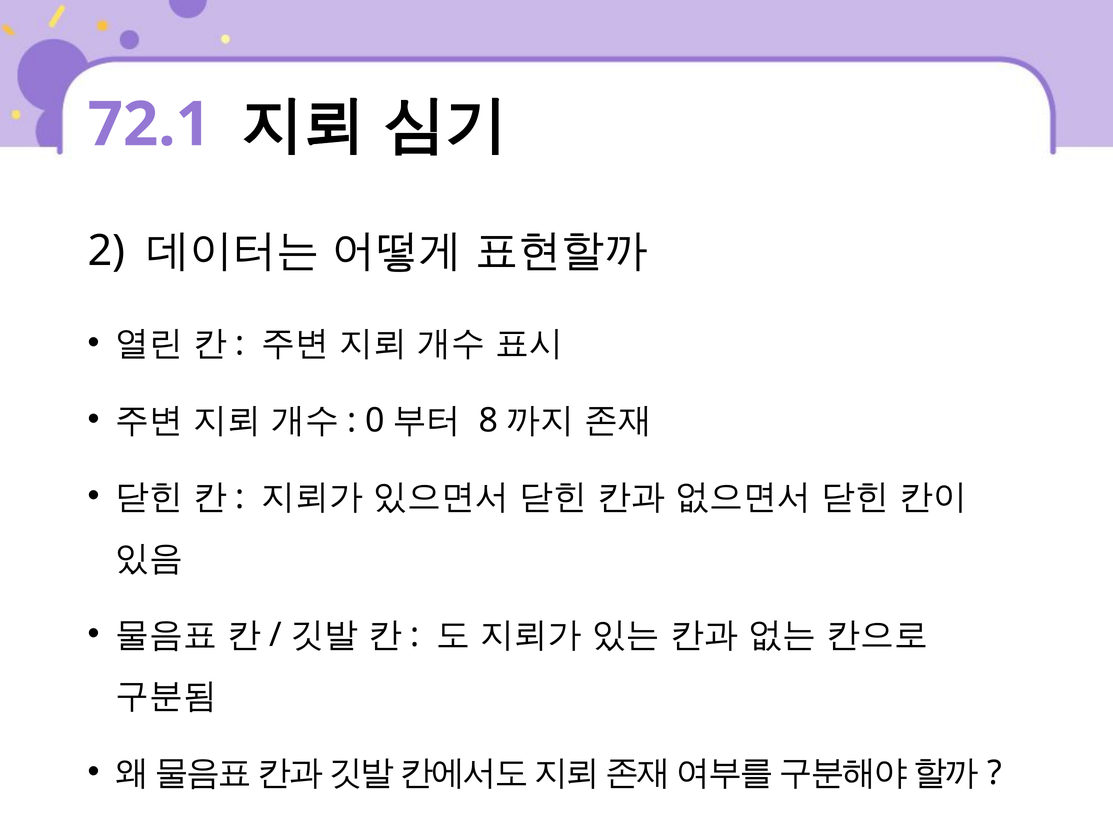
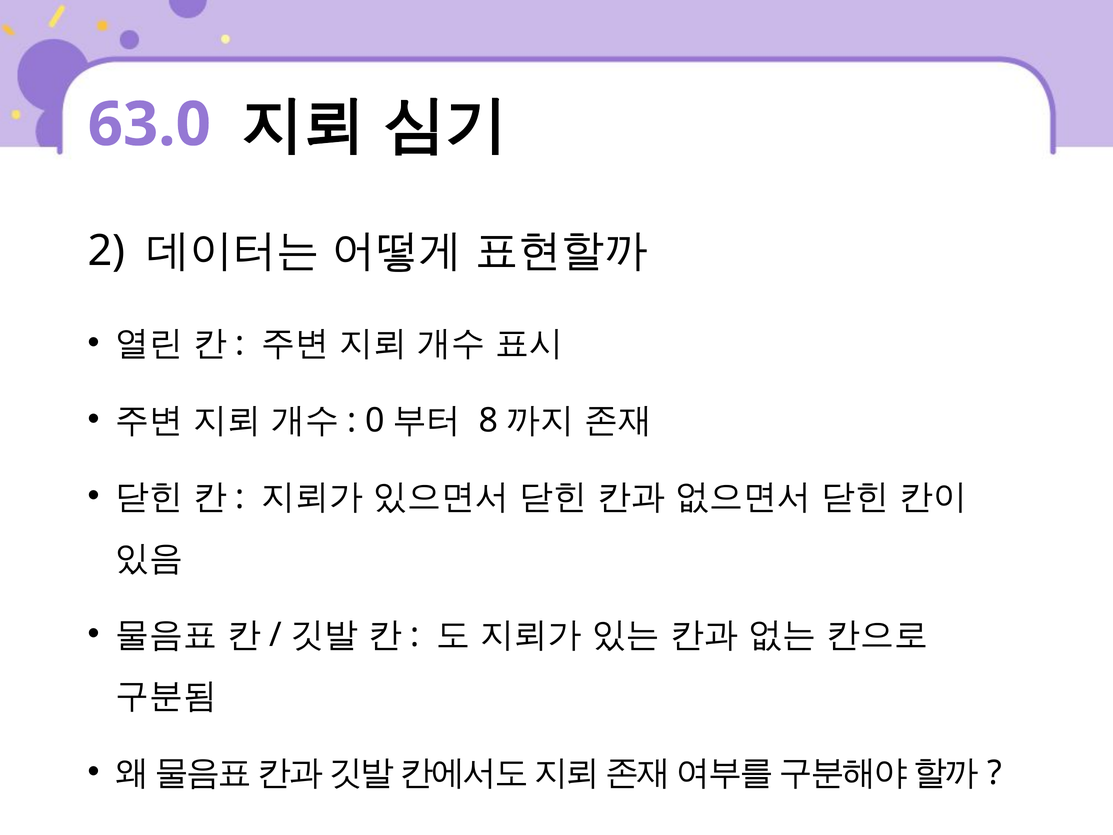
72.1: 72.1 -> 63.0
